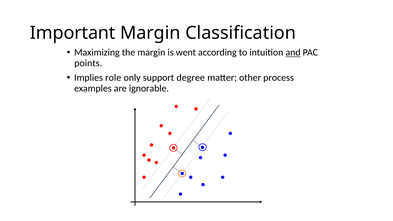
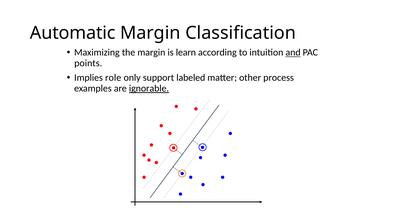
Important: Important -> Automatic
went: went -> learn
degree: degree -> labeled
ignorable underline: none -> present
